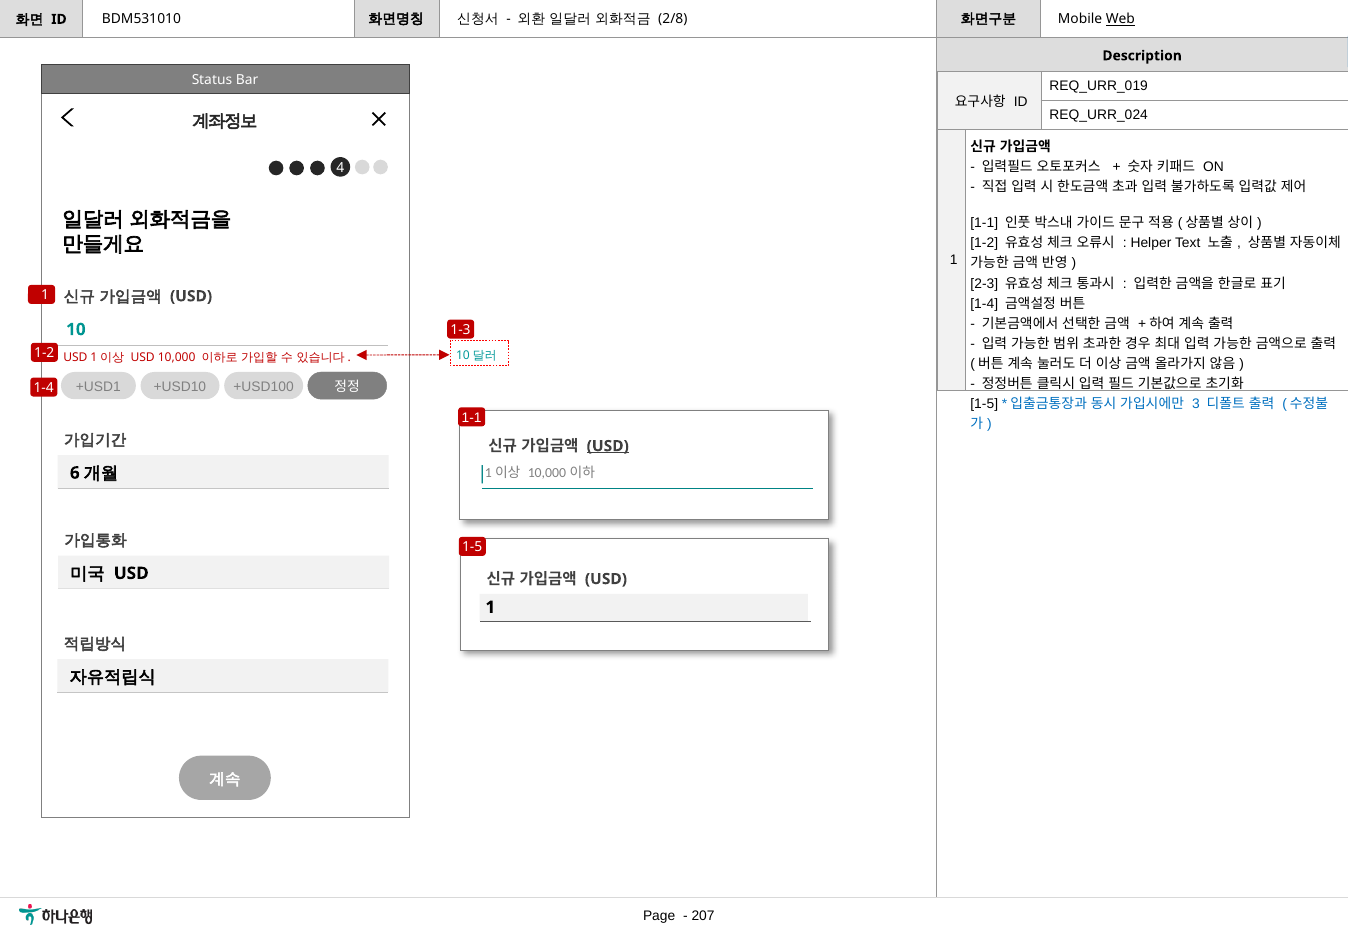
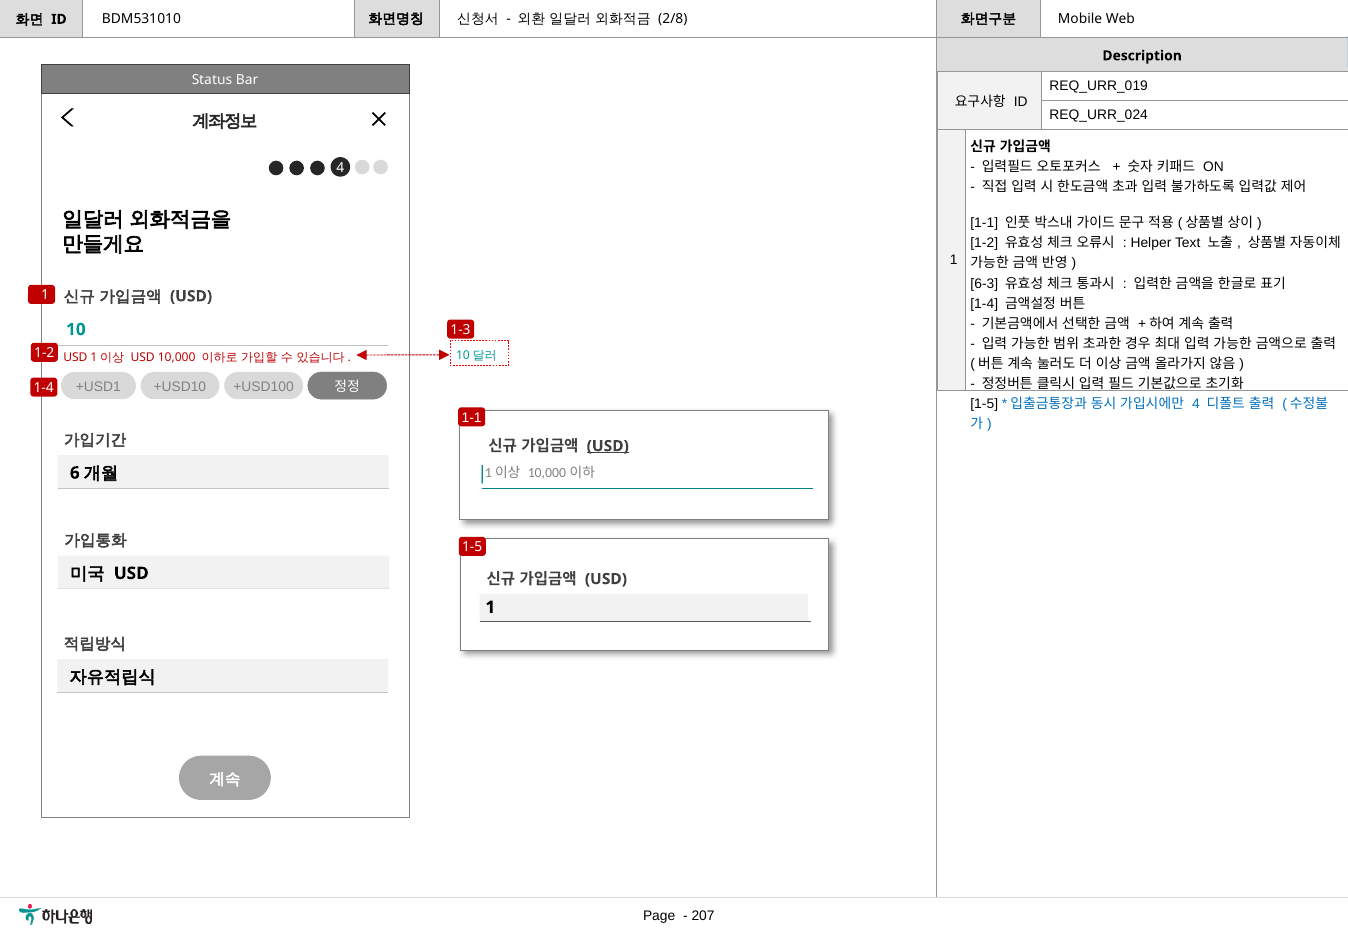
Web underline: present -> none
2-3: 2-3 -> 6-3
3 at (1196, 404): 3 -> 4
